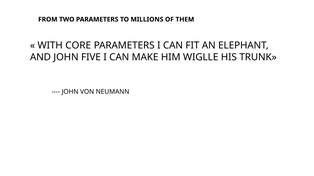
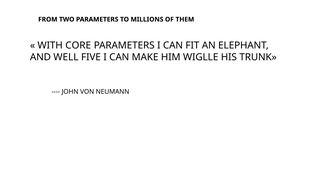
AND JOHN: JOHN -> WELL
